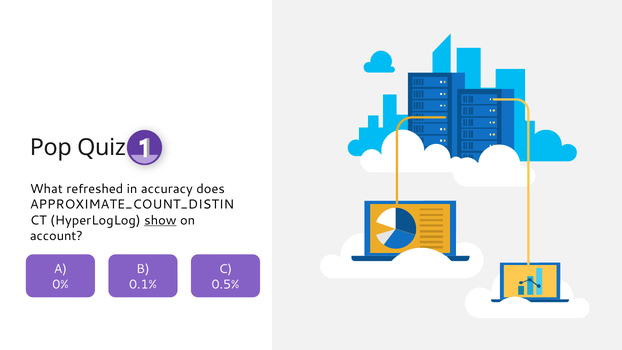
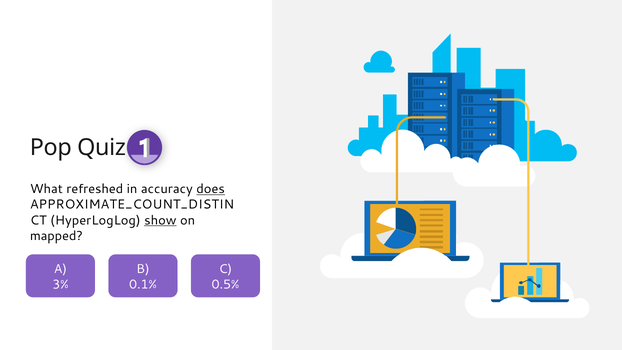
does underline: none -> present
account: account -> mapped
0%: 0% -> 3%
